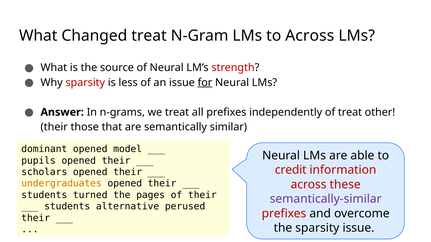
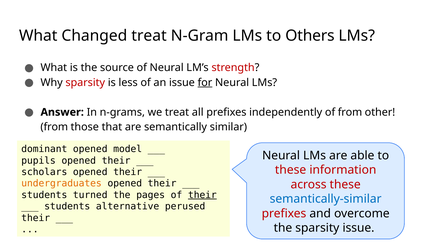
to Across: Across -> Others
of treat: treat -> from
their at (54, 127): their -> from
credit at (291, 170): credit -> these
their at (202, 195) underline: none -> present
semantically-similar colour: purple -> blue
